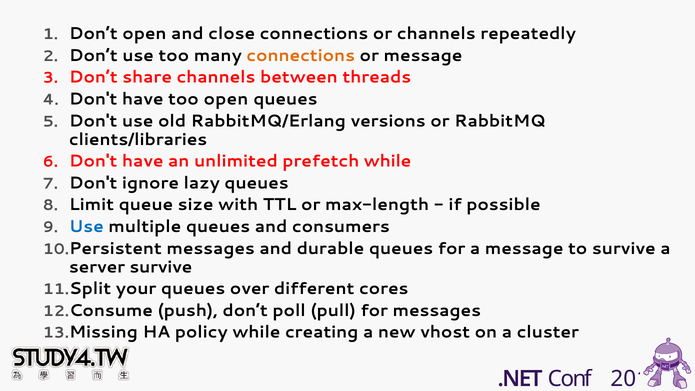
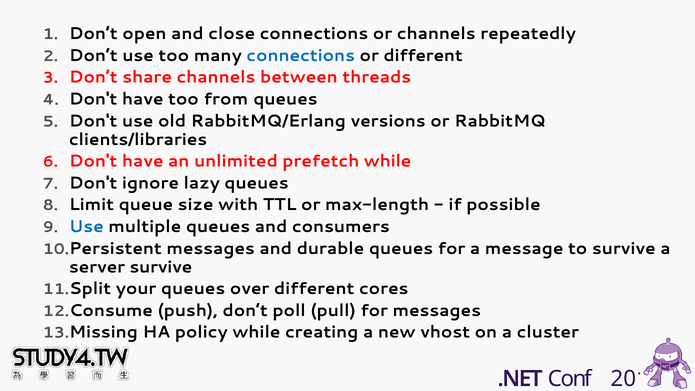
connections at (301, 56) colour: orange -> blue
or message: message -> different
too open: open -> from
